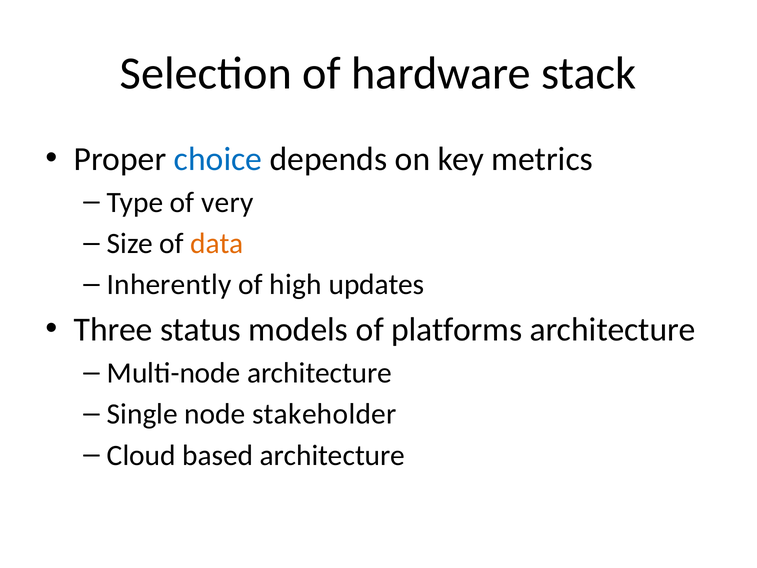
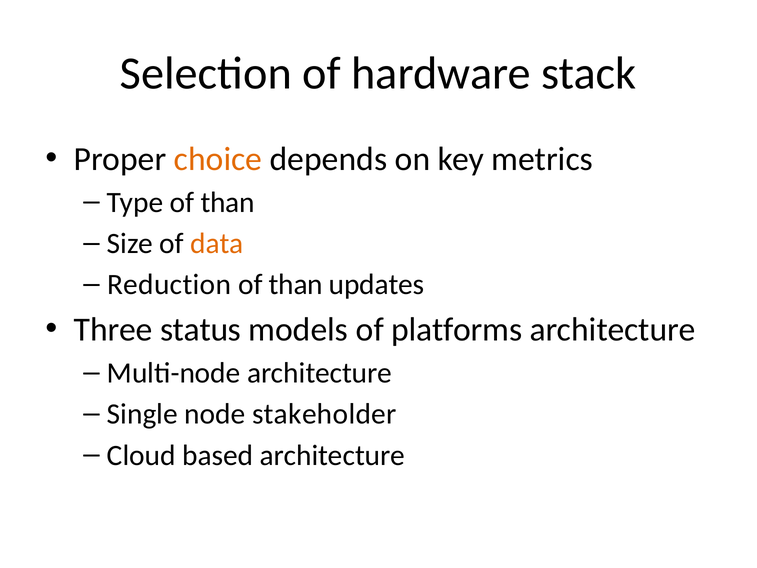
choice colour: blue -> orange
Type of very: very -> than
Inherently: Inherently -> Reduction
high at (296, 285): high -> than
